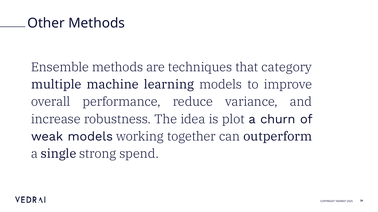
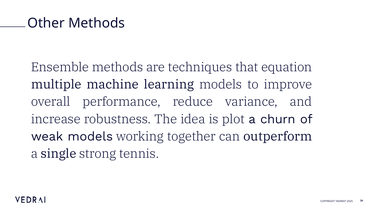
category: category -> equation
spend: spend -> tennis
